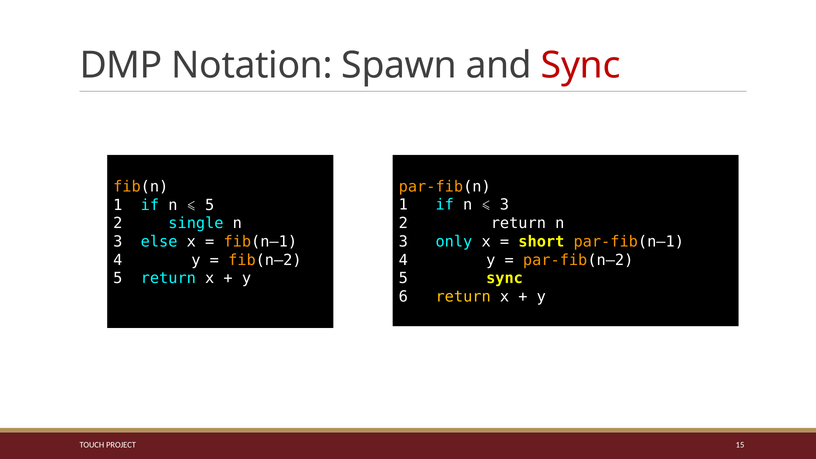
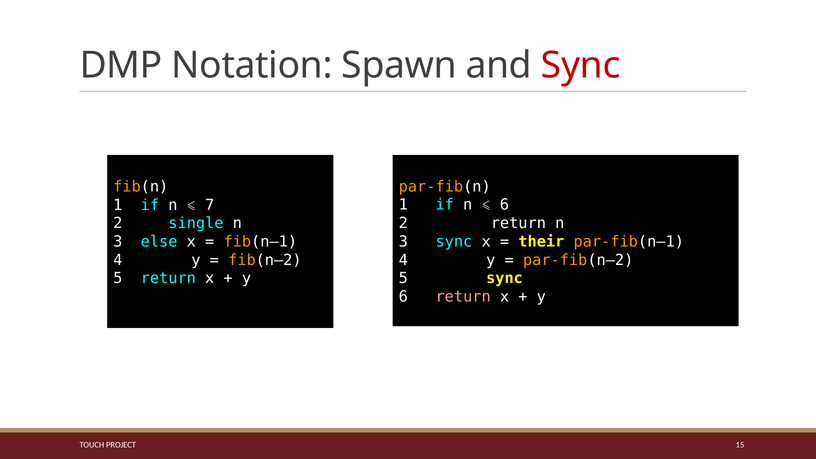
n 5: 5 -> 7
if n 3: 3 -> 6
3 only: only -> sync
short: short -> their
return at (463, 297) colour: yellow -> pink
